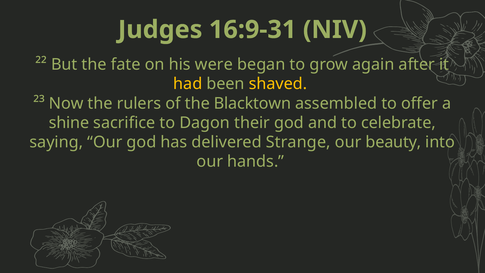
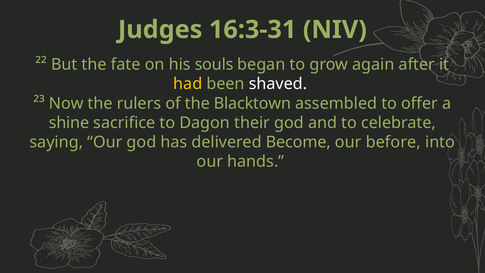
16:9-31: 16:9-31 -> 16:3-31
were: were -> souls
shaved colour: yellow -> white
Strange: Strange -> Become
beauty: beauty -> before
